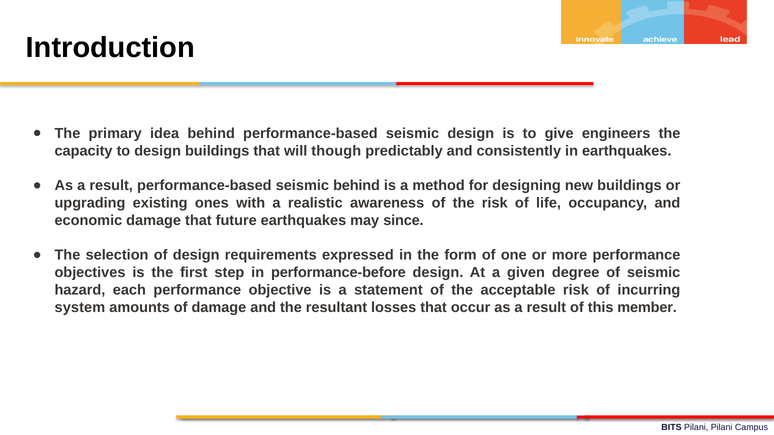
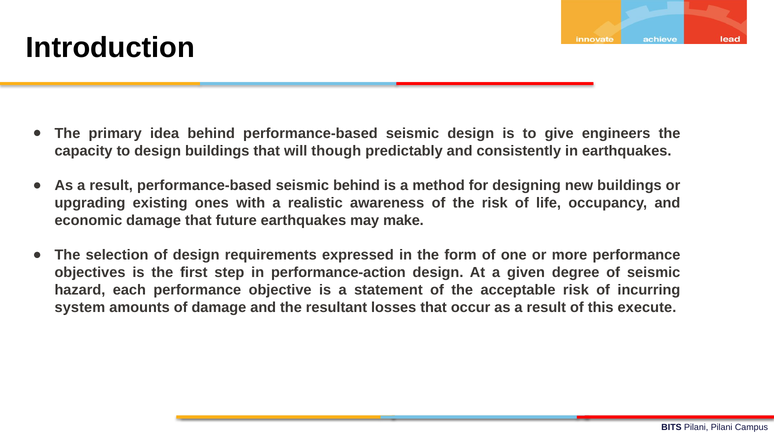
since: since -> make
performance-before: performance-before -> performance-action
member: member -> execute
